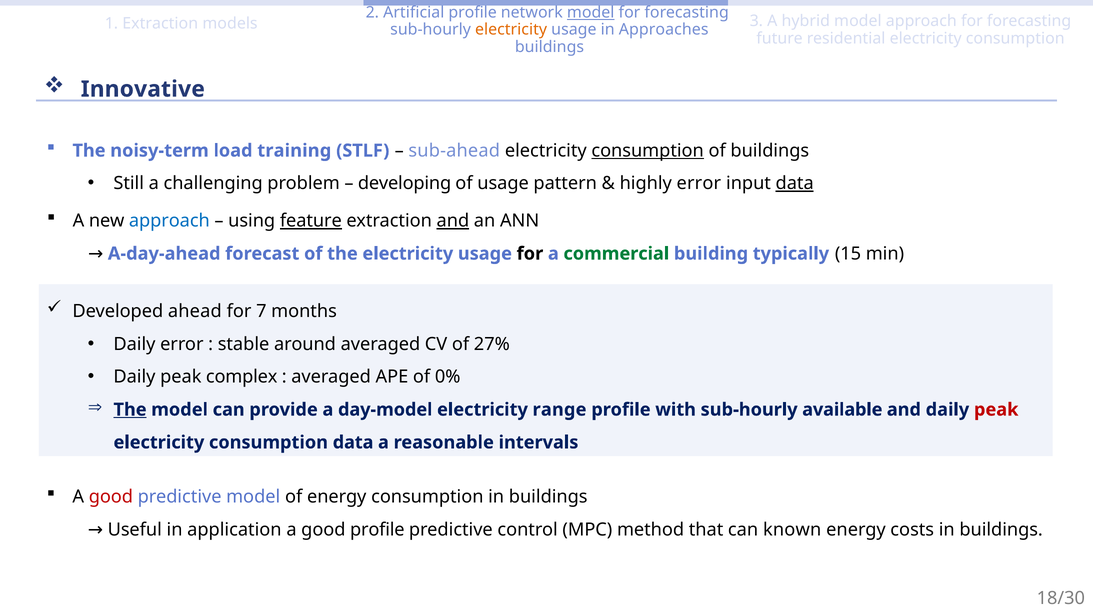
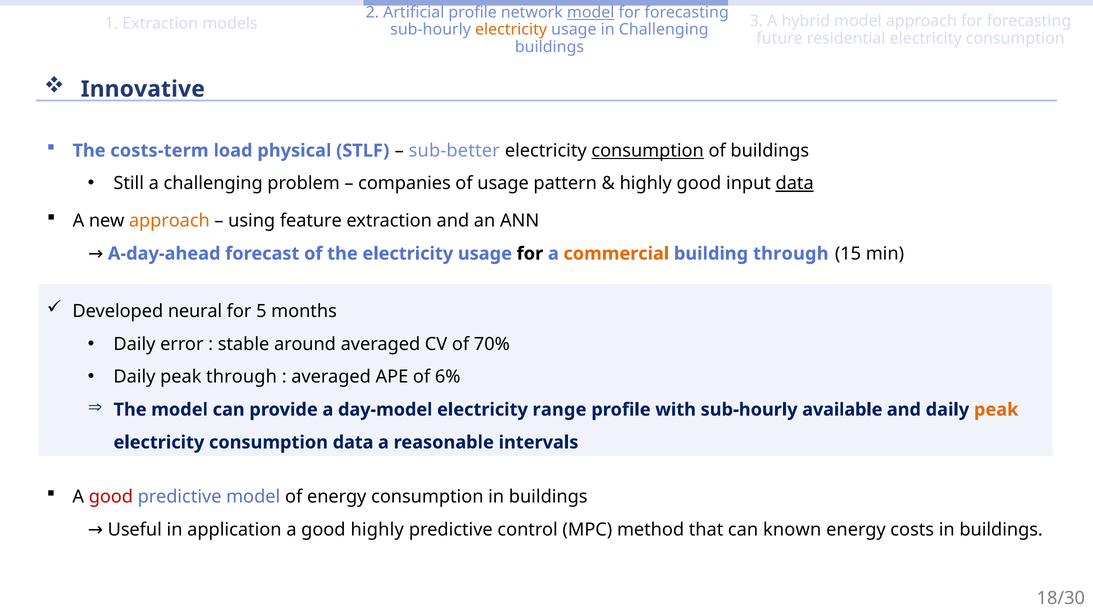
in Approaches: Approaches -> Challenging
noisy-term: noisy-term -> costs-term
training: training -> physical
sub-ahead: sub-ahead -> sub-better
developing: developing -> companies
highly error: error -> good
approach at (169, 221) colour: blue -> orange
feature underline: present -> none
and at (453, 221) underline: present -> none
commercial colour: green -> orange
building typically: typically -> through
ahead: ahead -> neural
7: 7 -> 5
27%: 27% -> 70%
peak complex: complex -> through
0%: 0% -> 6%
The at (130, 410) underline: present -> none
peak at (996, 410) colour: red -> orange
good profile: profile -> highly
